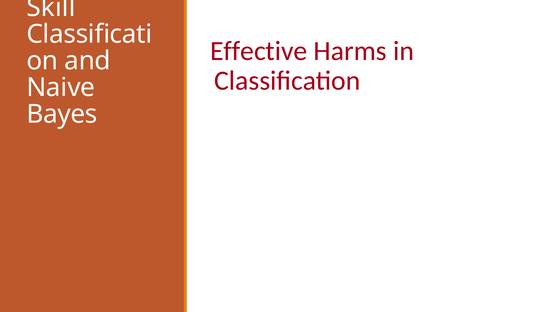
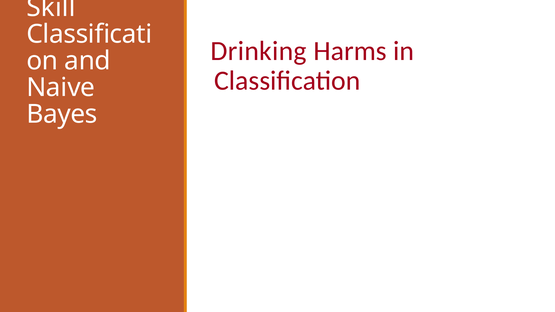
Effective: Effective -> Drinking
